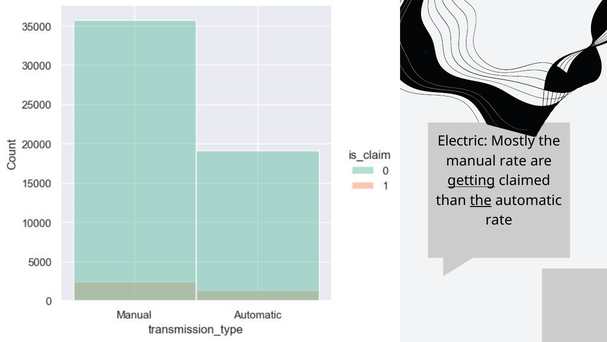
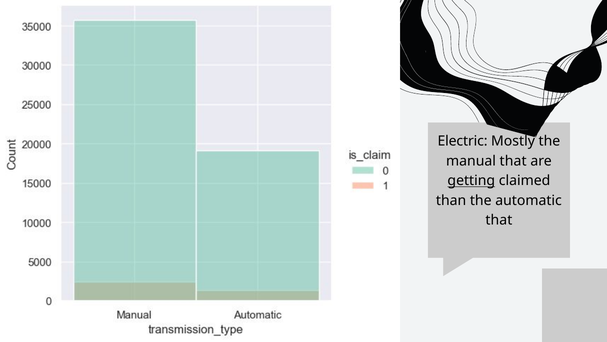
manual rate: rate -> that
the at (481, 200) underline: present -> none
rate at (499, 220): rate -> that
